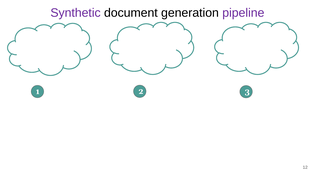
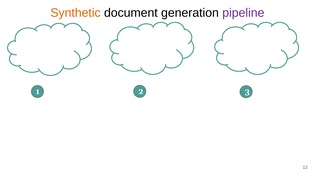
Synthetic colour: purple -> orange
